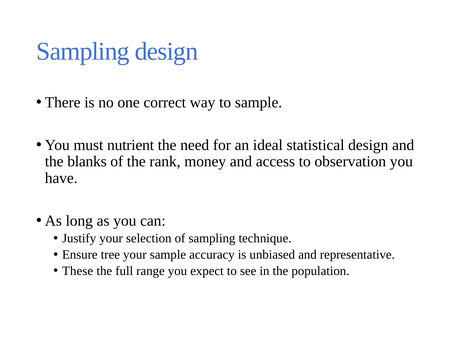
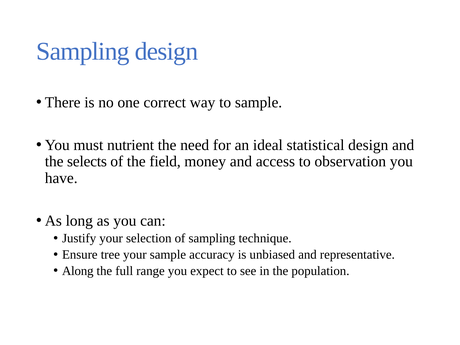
blanks: blanks -> selects
rank: rank -> field
These: These -> Along
